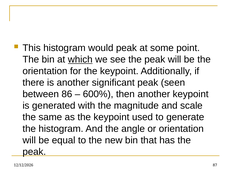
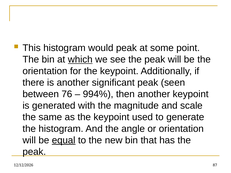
86: 86 -> 76
600%: 600% -> 994%
equal underline: none -> present
